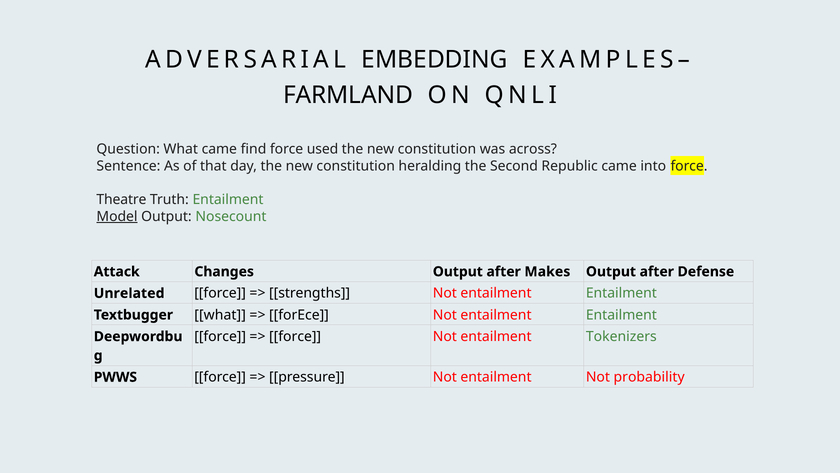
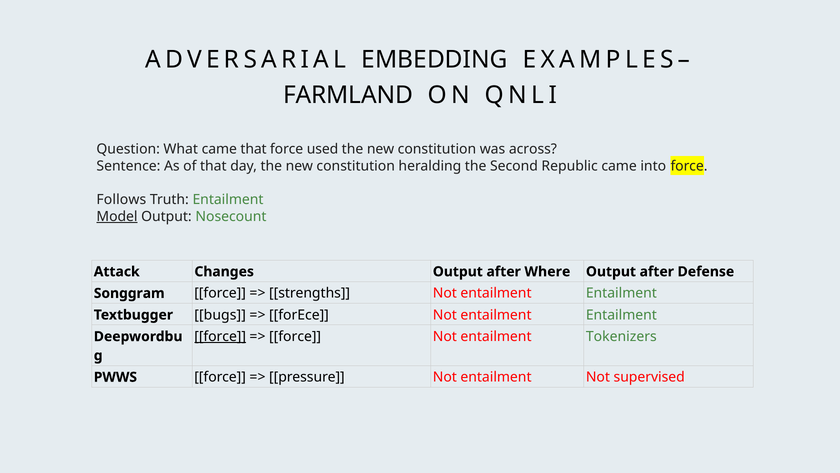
came find: find -> that
Theatre: Theatre -> Follows
Makes: Makes -> Where
Unrelated: Unrelated -> Songgram
Textbugger what: what -> bugs
force at (220, 336) underline: none -> present
probability: probability -> supervised
